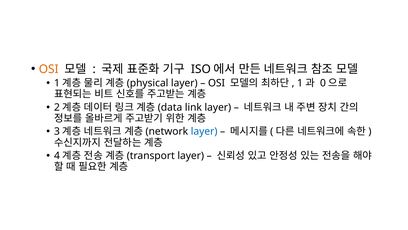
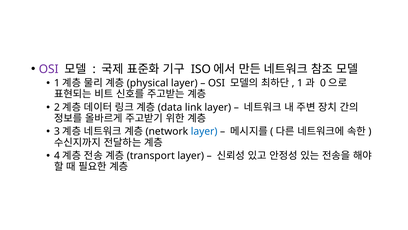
OSI at (49, 69) colour: orange -> purple
